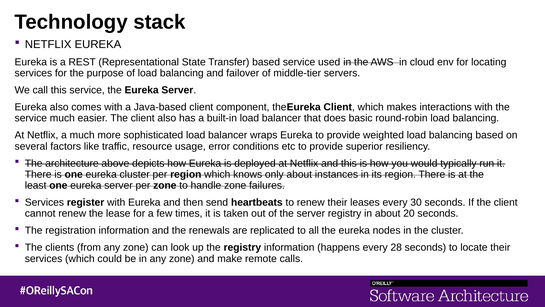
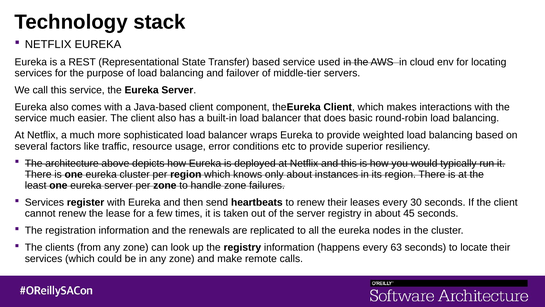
20: 20 -> 45
28: 28 -> 63
